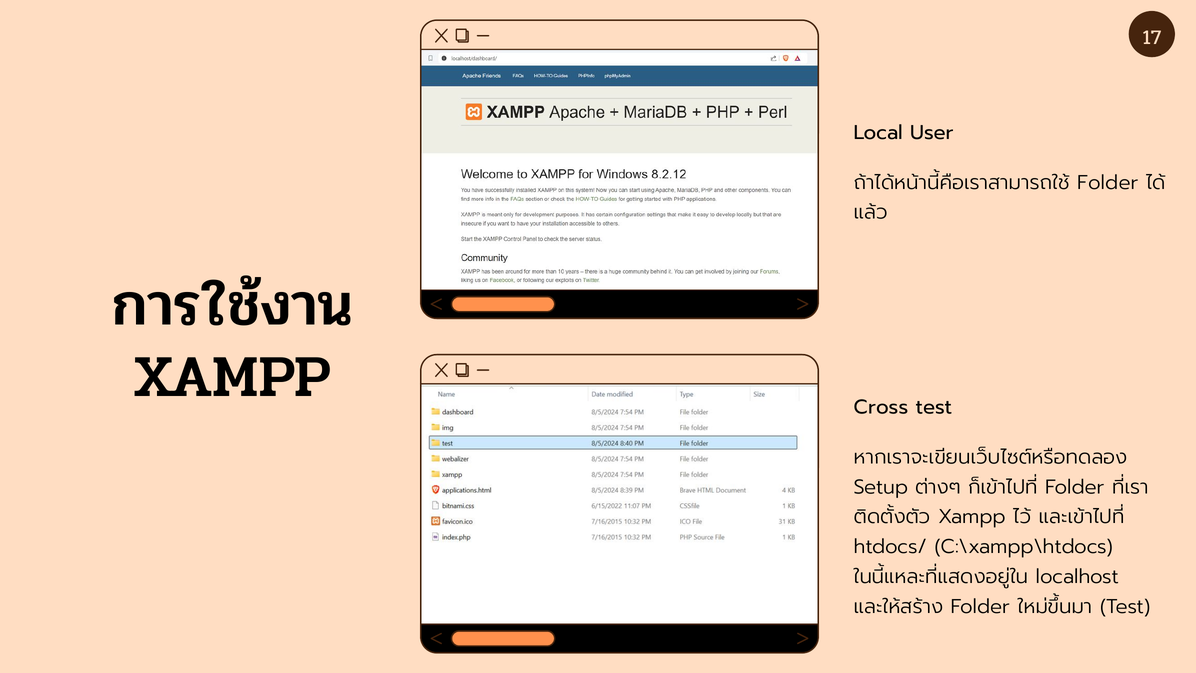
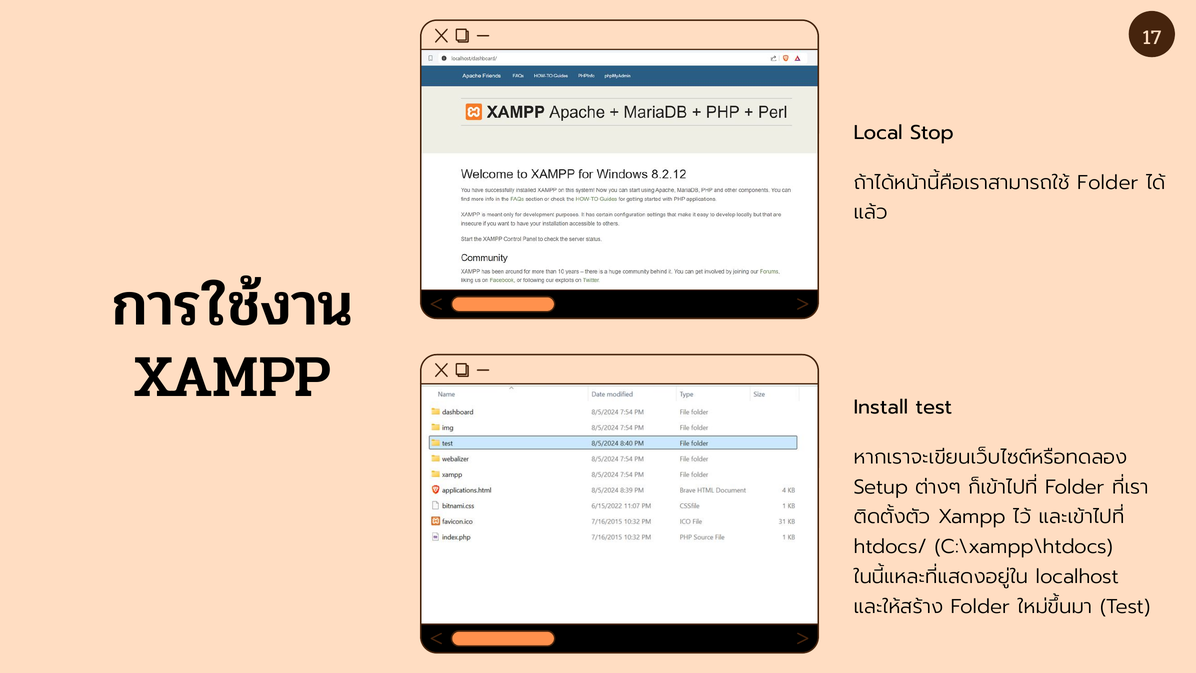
User: User -> Stop
Cross: Cross -> Install
